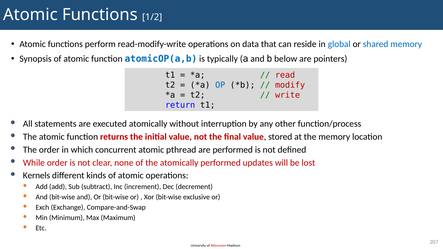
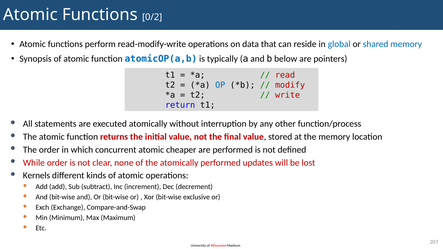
1/2: 1/2 -> 0/2
pthread: pthread -> cheaper
